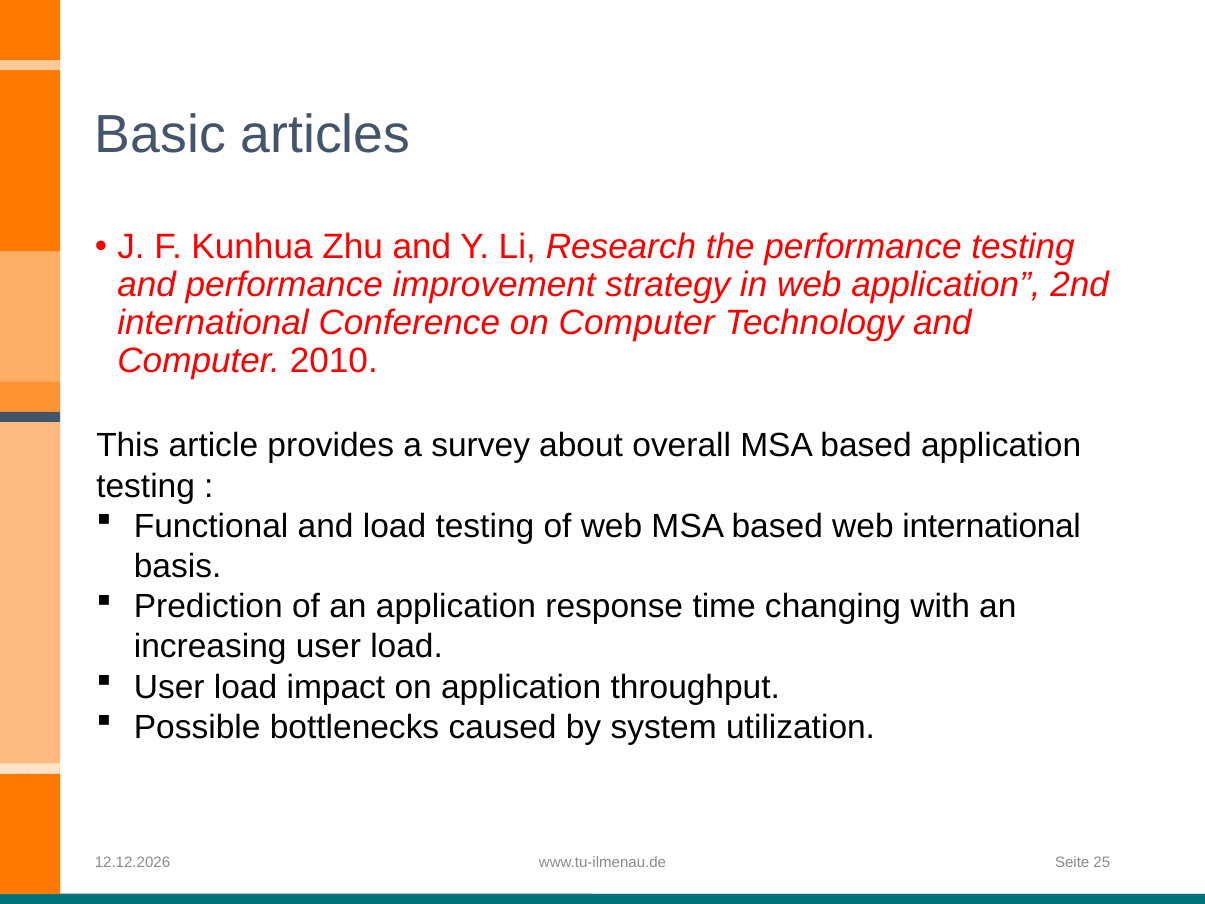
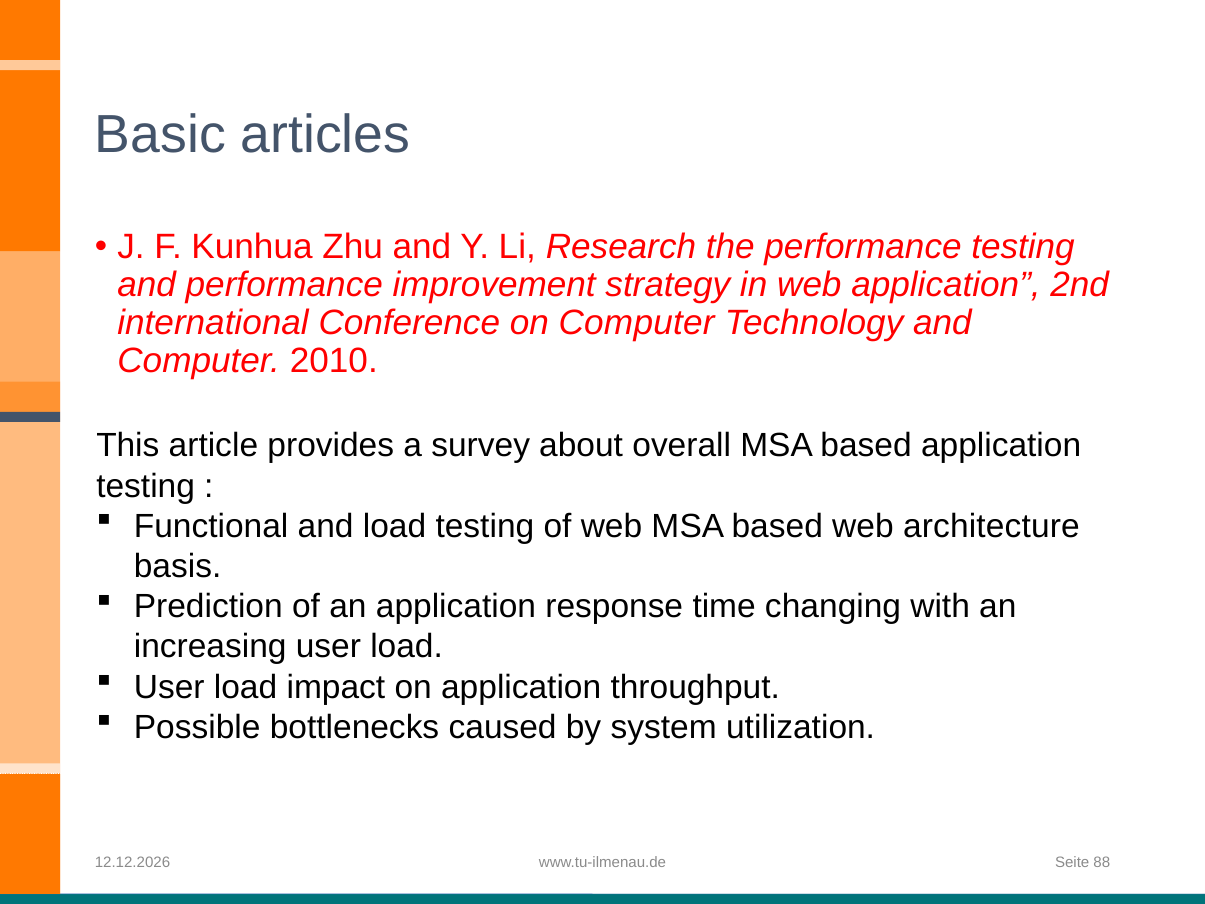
web international: international -> architecture
25: 25 -> 88
